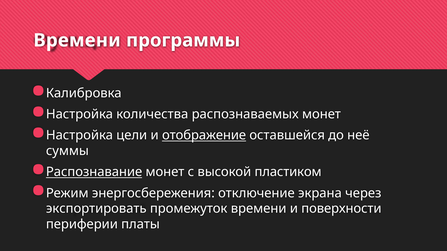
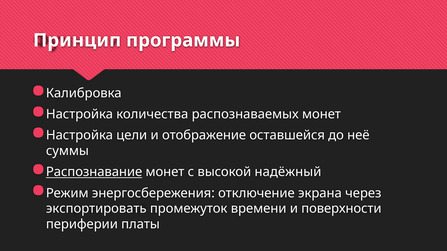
Времени at (77, 40): Времени -> Принцип
отображение underline: present -> none
пластиком: пластиком -> надёжный
